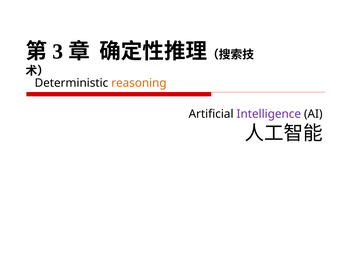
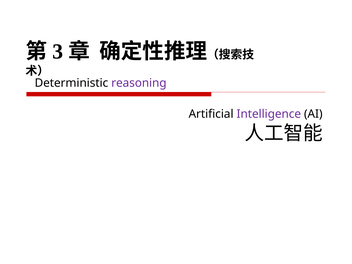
reasoning colour: orange -> purple
